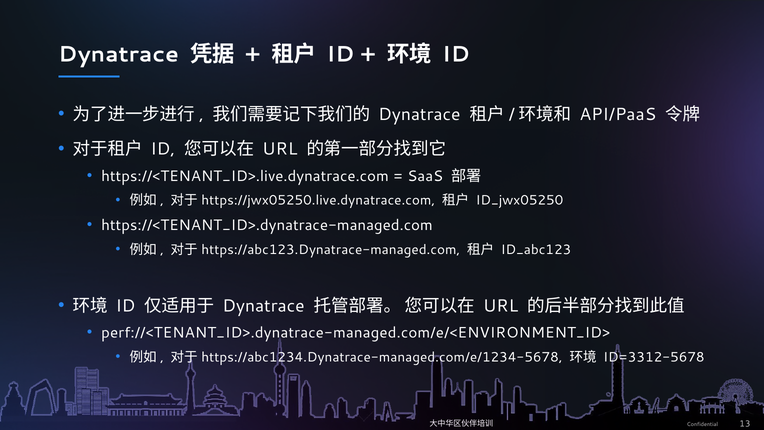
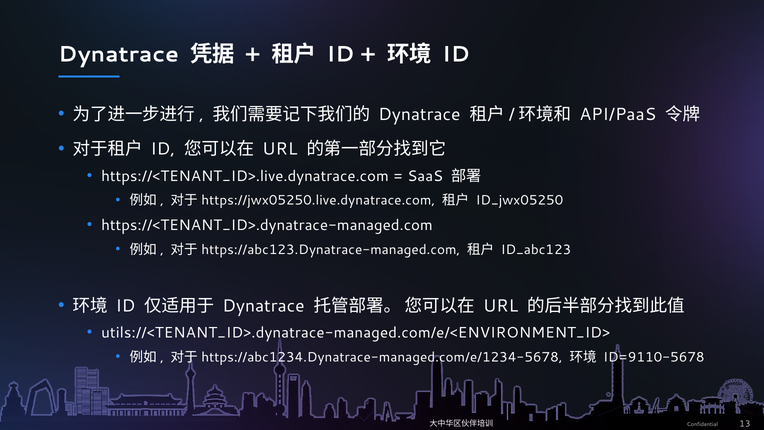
perf://<TENANT_ID>.dynatrace-managed.com/e/<ENVIRONMENT_ID>: perf://<TENANT_ID>.dynatrace-managed.com/e/<ENVIRONMENT_ID> -> utils://<TENANT_ID>.dynatrace-managed.com/e/<ENVIRONMENT_ID>
ID=3312-5678: ID=3312-5678 -> ID=9110-5678
